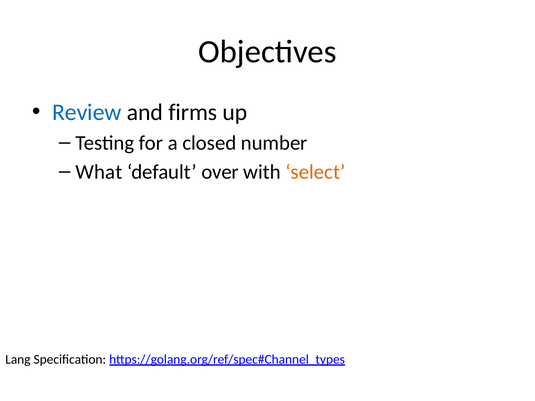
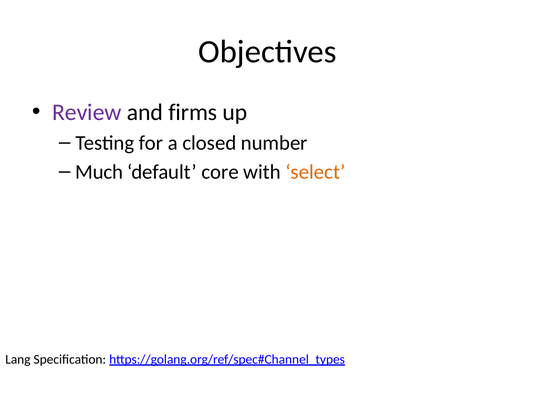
Review colour: blue -> purple
What: What -> Much
over: over -> core
